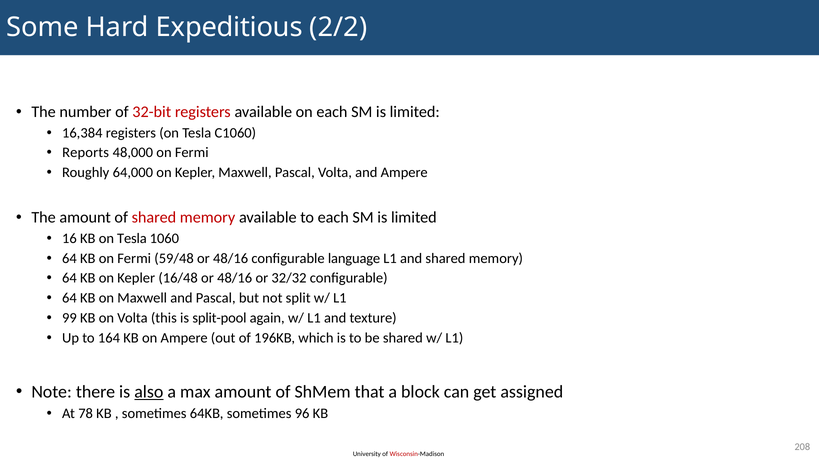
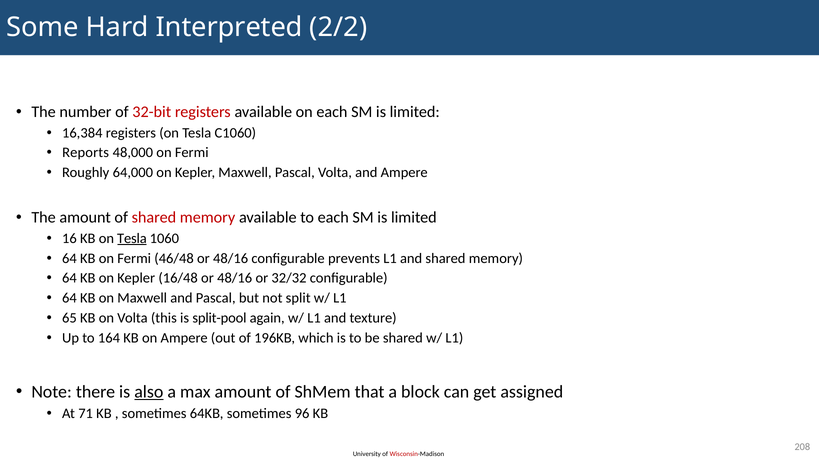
Expeditious: Expeditious -> Interpreted
Tesla at (132, 239) underline: none -> present
59/48: 59/48 -> 46/48
language: language -> prevents
99: 99 -> 65
78: 78 -> 71
